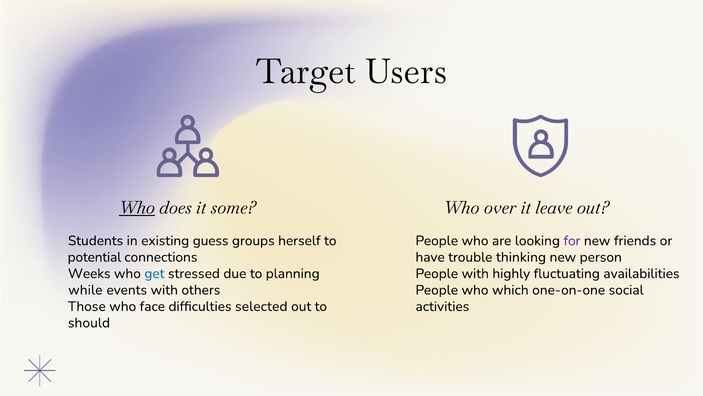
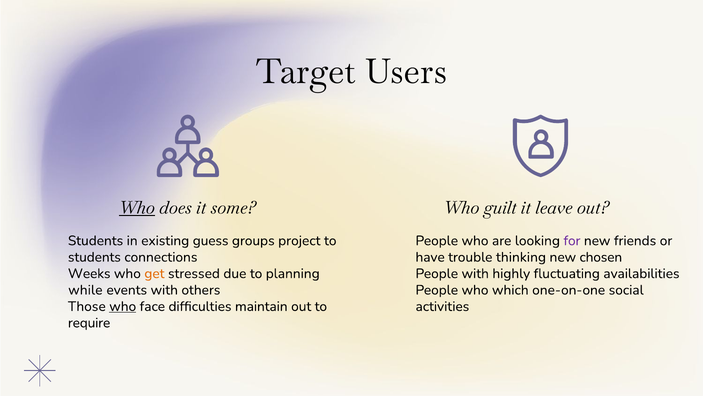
over: over -> guilt
herself: herself -> project
potential at (94, 257): potential -> students
person: person -> chosen
get colour: blue -> orange
who at (123, 306) underline: none -> present
selected: selected -> maintain
should: should -> require
